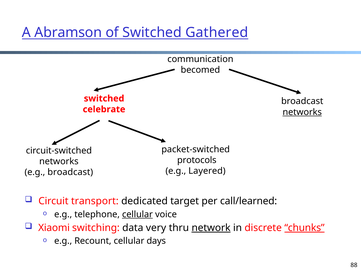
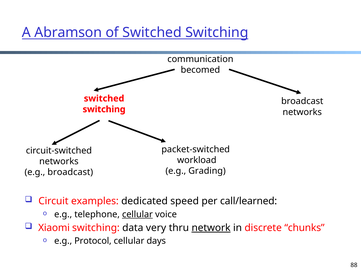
of Switched Gathered: Gathered -> Switching
celebrate at (104, 109): celebrate -> switching
networks at (302, 112) underline: present -> none
protocols: protocols -> workload
Layered: Layered -> Grading
transport: transport -> examples
target: target -> speed
chunks underline: present -> none
Recount: Recount -> Protocol
